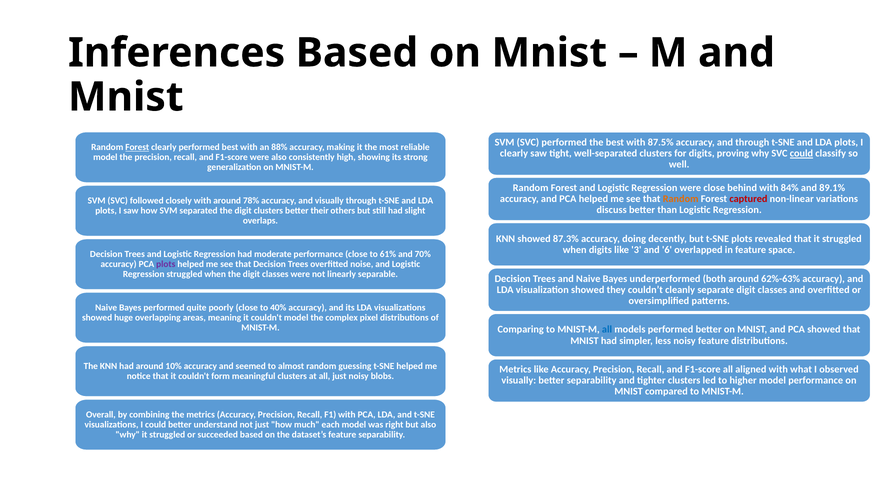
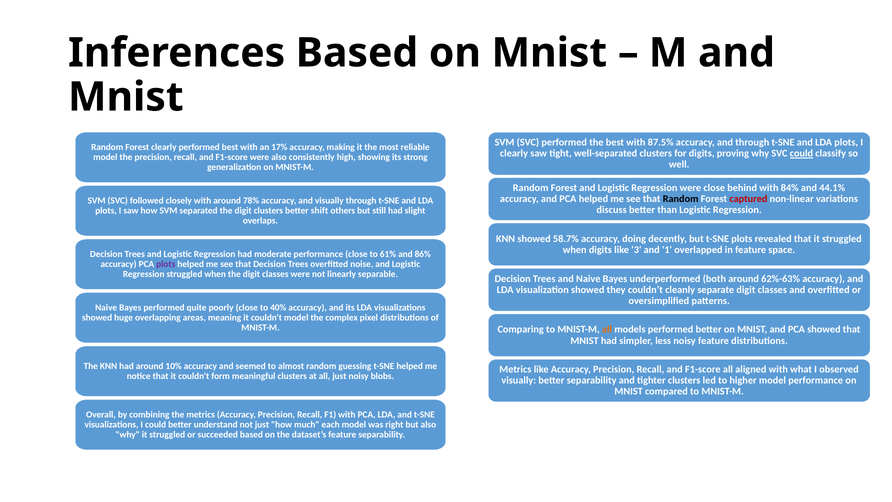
Forest at (137, 147) underline: present -> none
88%: 88% -> 17%
89.1%: 89.1% -> 44.1%
Random at (681, 199) colour: orange -> black
their: their -> shift
87.3%: 87.3% -> 58.7%
6: 6 -> 1
70%: 70% -> 86%
all at (607, 329) colour: blue -> orange
